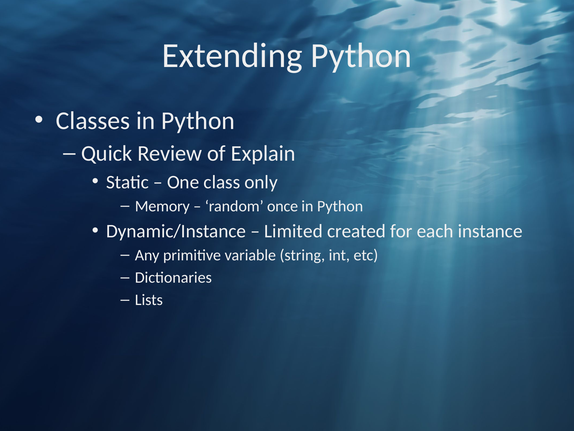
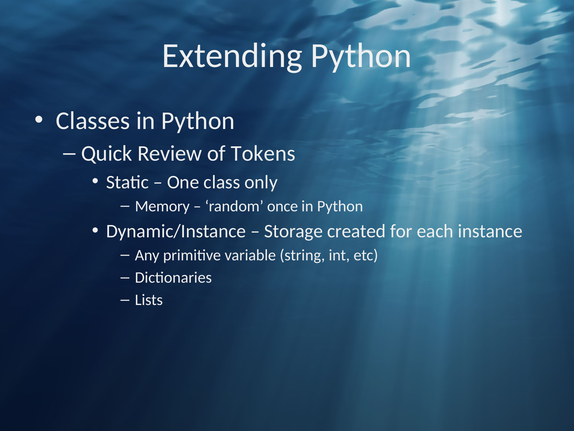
Explain: Explain -> Tokens
Limited: Limited -> Storage
